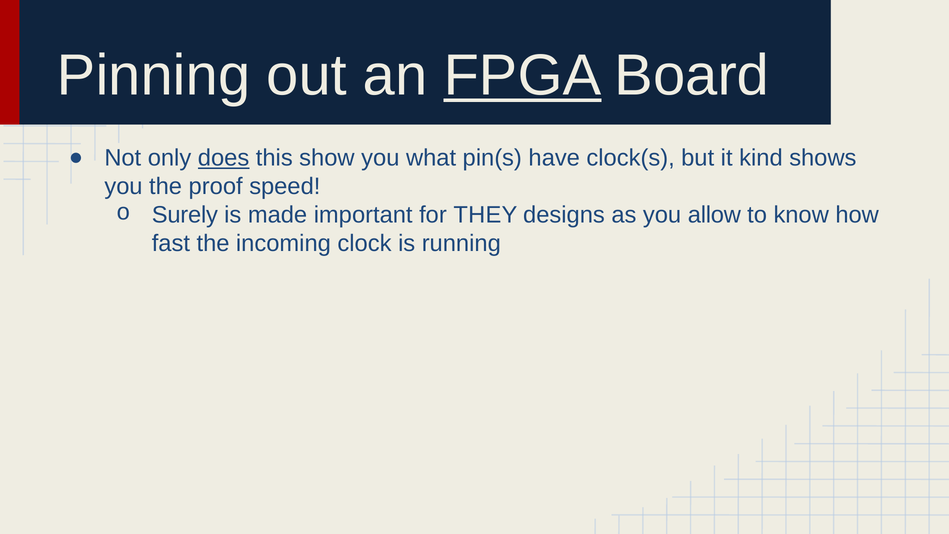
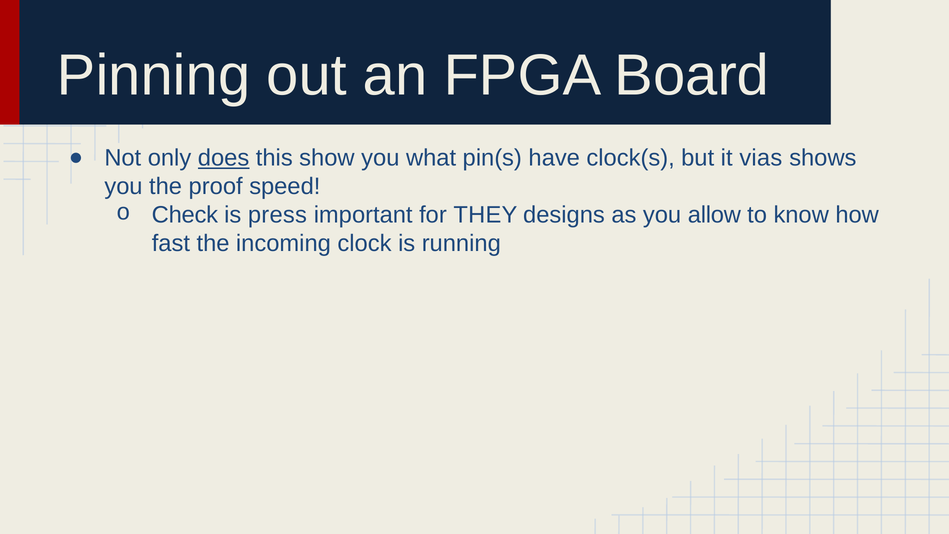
FPGA underline: present -> none
kind: kind -> vias
Surely: Surely -> Check
made: made -> press
